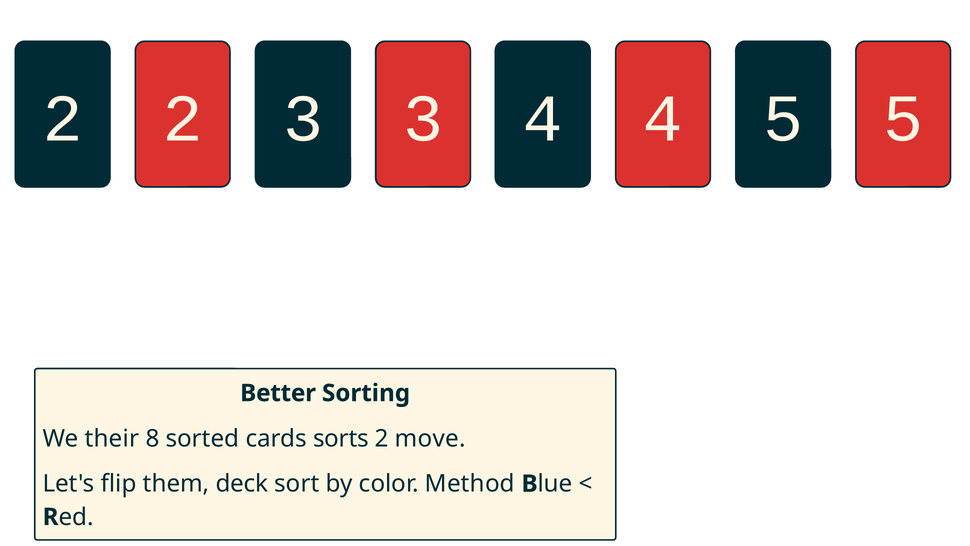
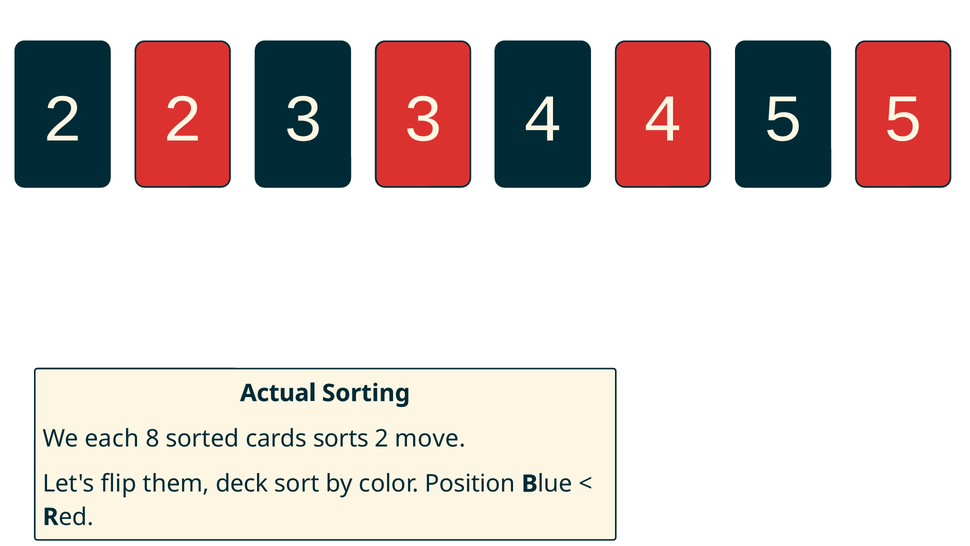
Better: Better -> Actual
their: their -> each
Method: Method -> Position
